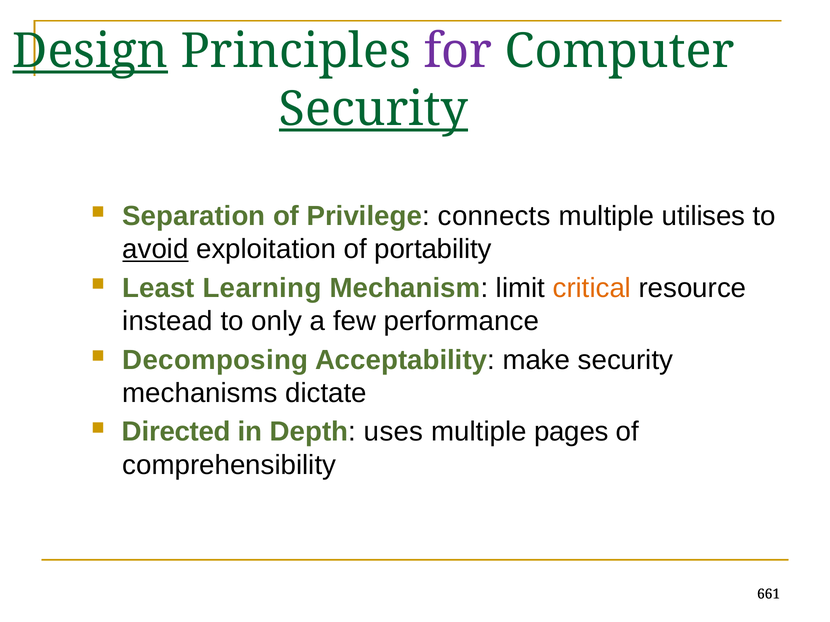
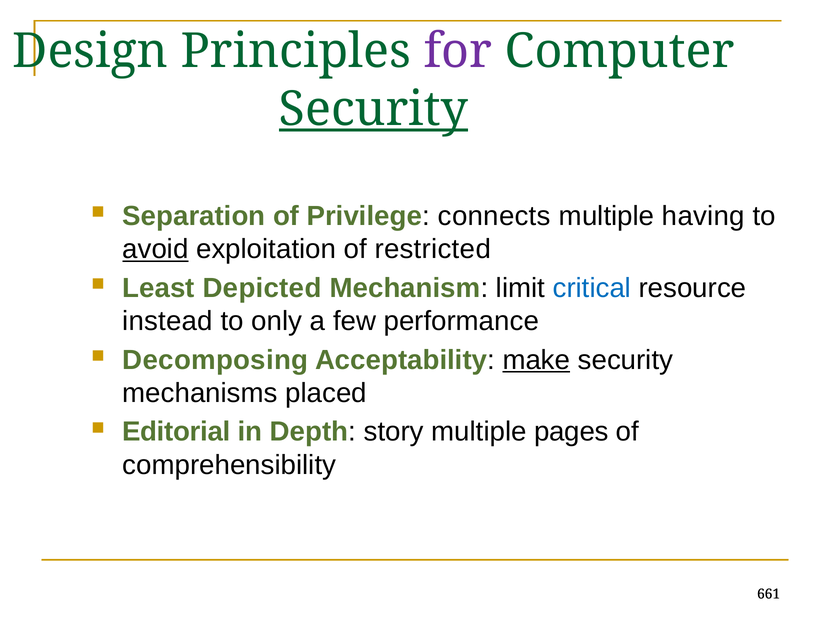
Design underline: present -> none
utilises: utilises -> having
portability: portability -> restricted
Learning: Learning -> Depicted
critical colour: orange -> blue
make underline: none -> present
dictate: dictate -> placed
Directed: Directed -> Editorial
uses: uses -> story
